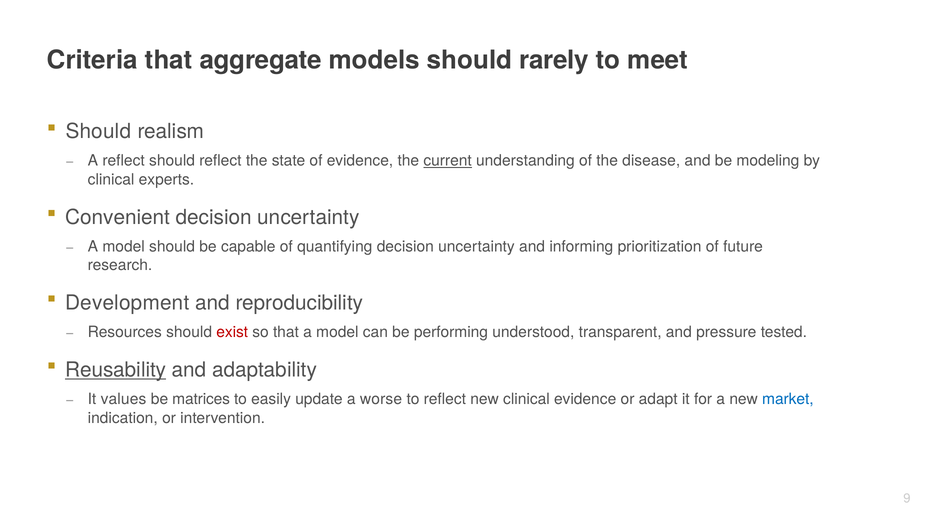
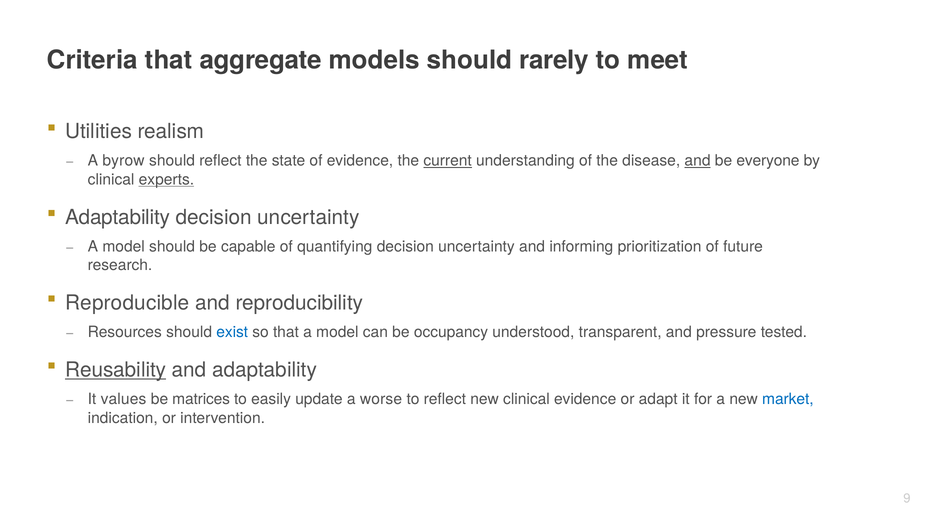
Should at (98, 132): Should -> Utilities
A reflect: reflect -> byrow
and at (698, 161) underline: none -> present
modeling: modeling -> everyone
experts underline: none -> present
Convenient at (118, 218): Convenient -> Adaptability
Development: Development -> Reproducible
exist colour: red -> blue
performing: performing -> occupancy
